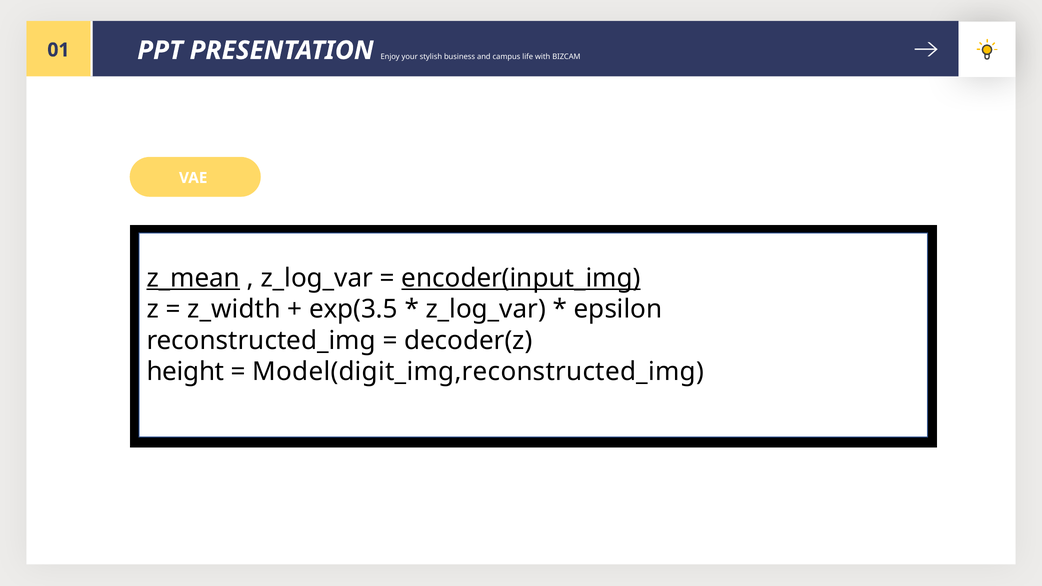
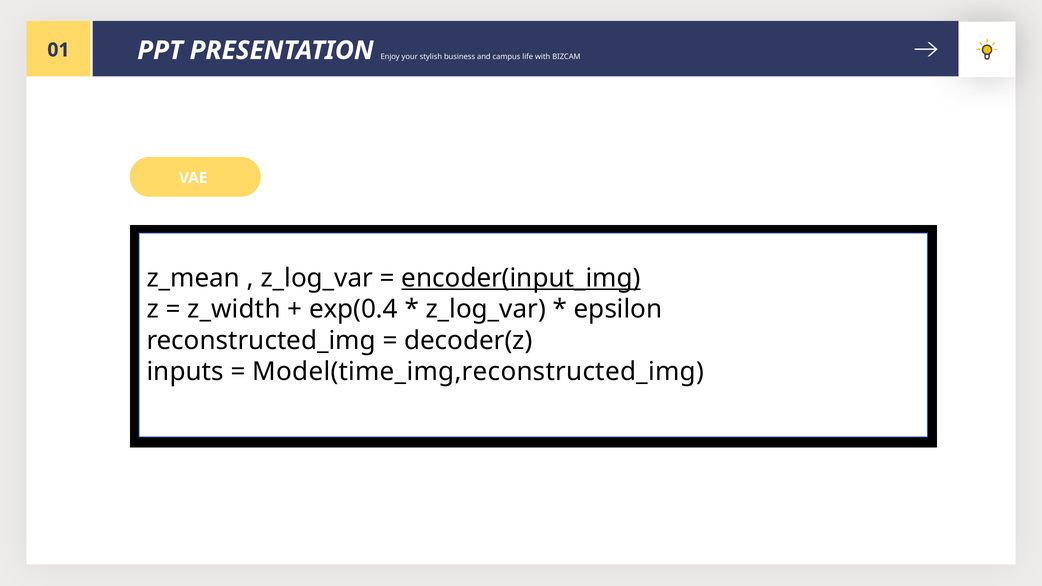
z_mean underline: present -> none
exp(3.5: exp(3.5 -> exp(0.4
height: height -> inputs
Model(digit_img,reconstructed_img: Model(digit_img,reconstructed_img -> Model(time_img,reconstructed_img
